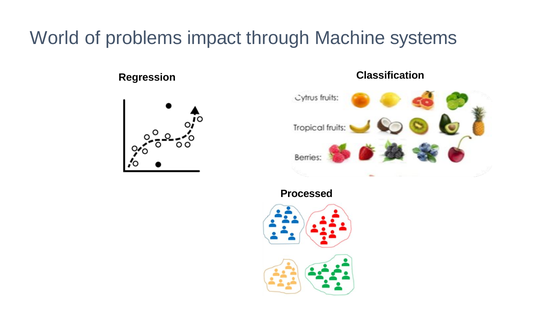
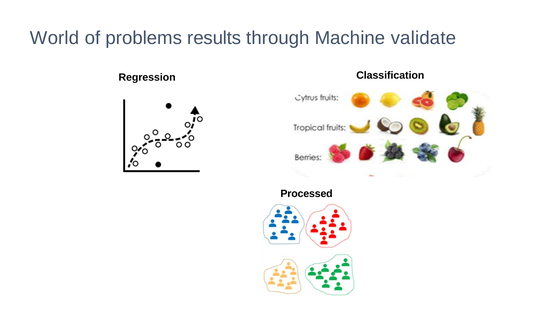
impact: impact -> results
systems: systems -> validate
